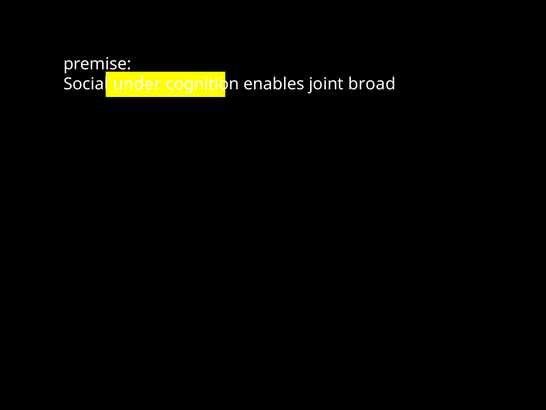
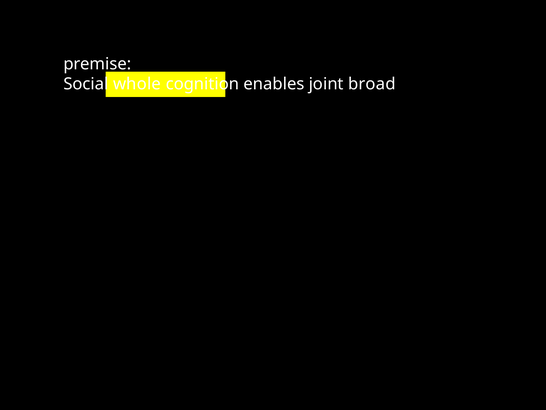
under: under -> whole
